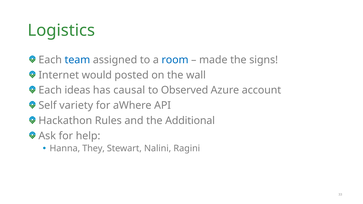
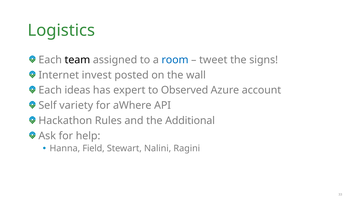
team colour: blue -> black
made: made -> tweet
would: would -> invest
causal: causal -> expert
They: They -> Field
